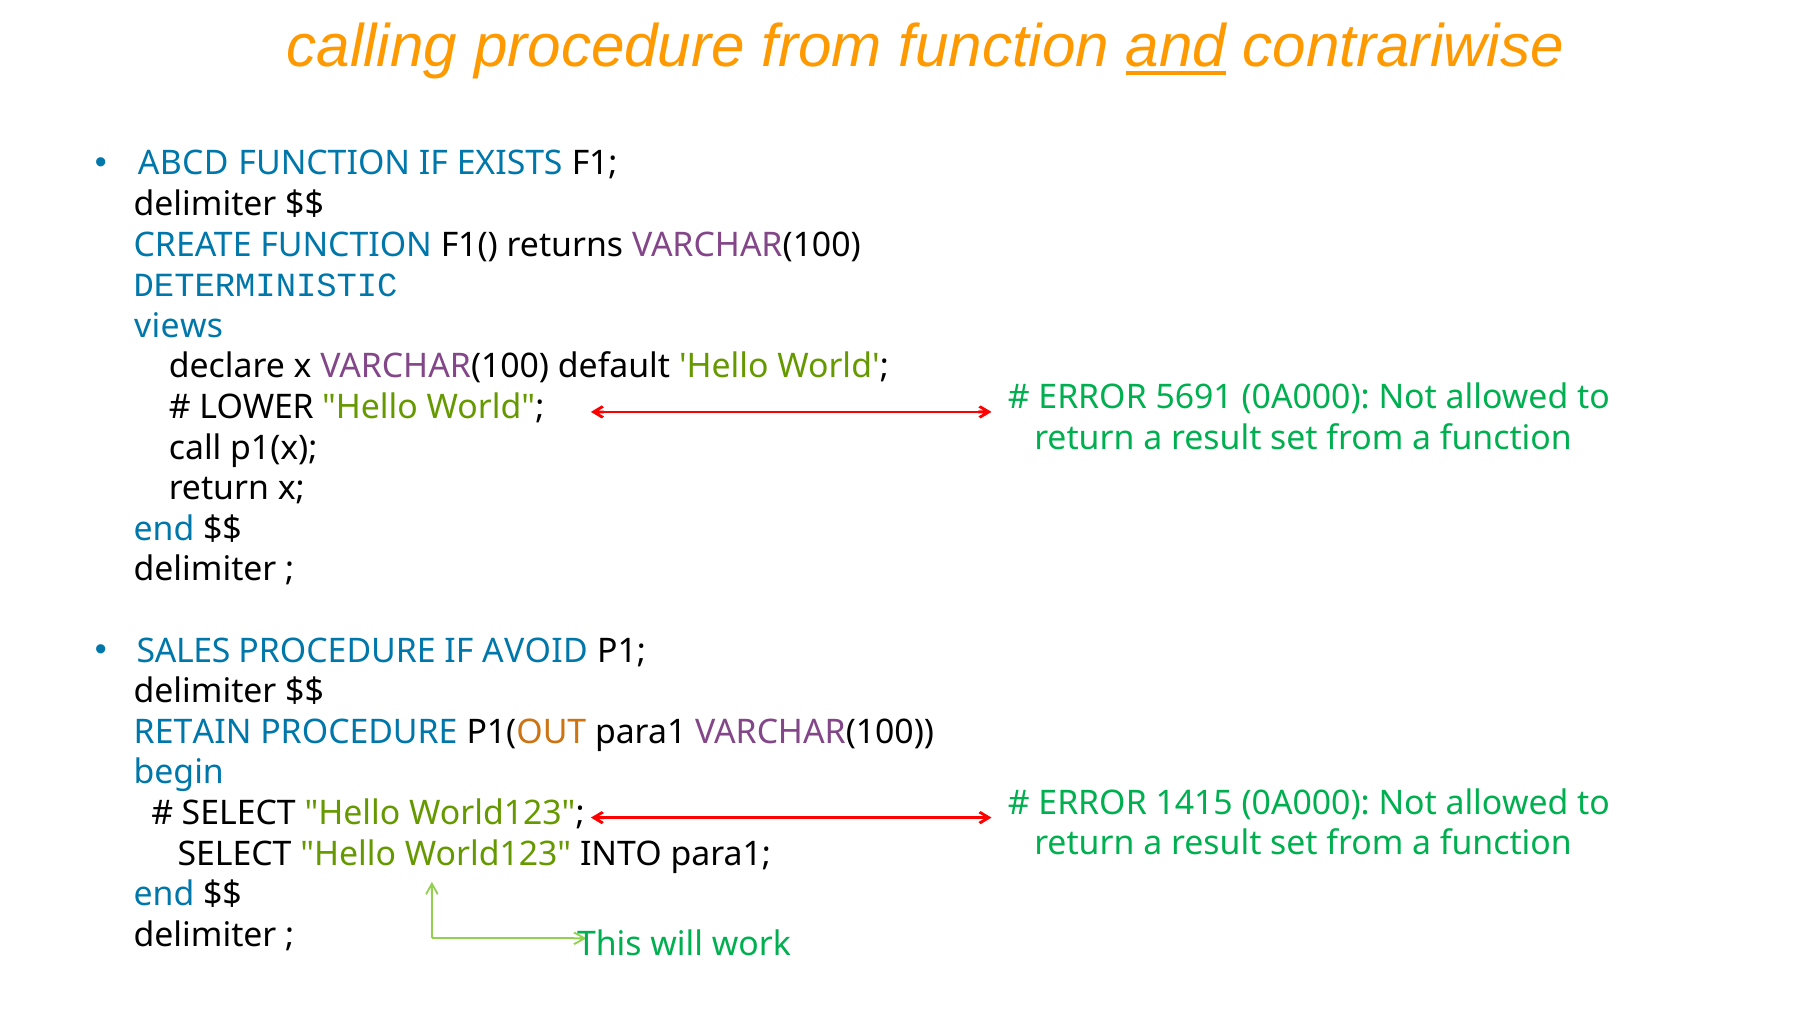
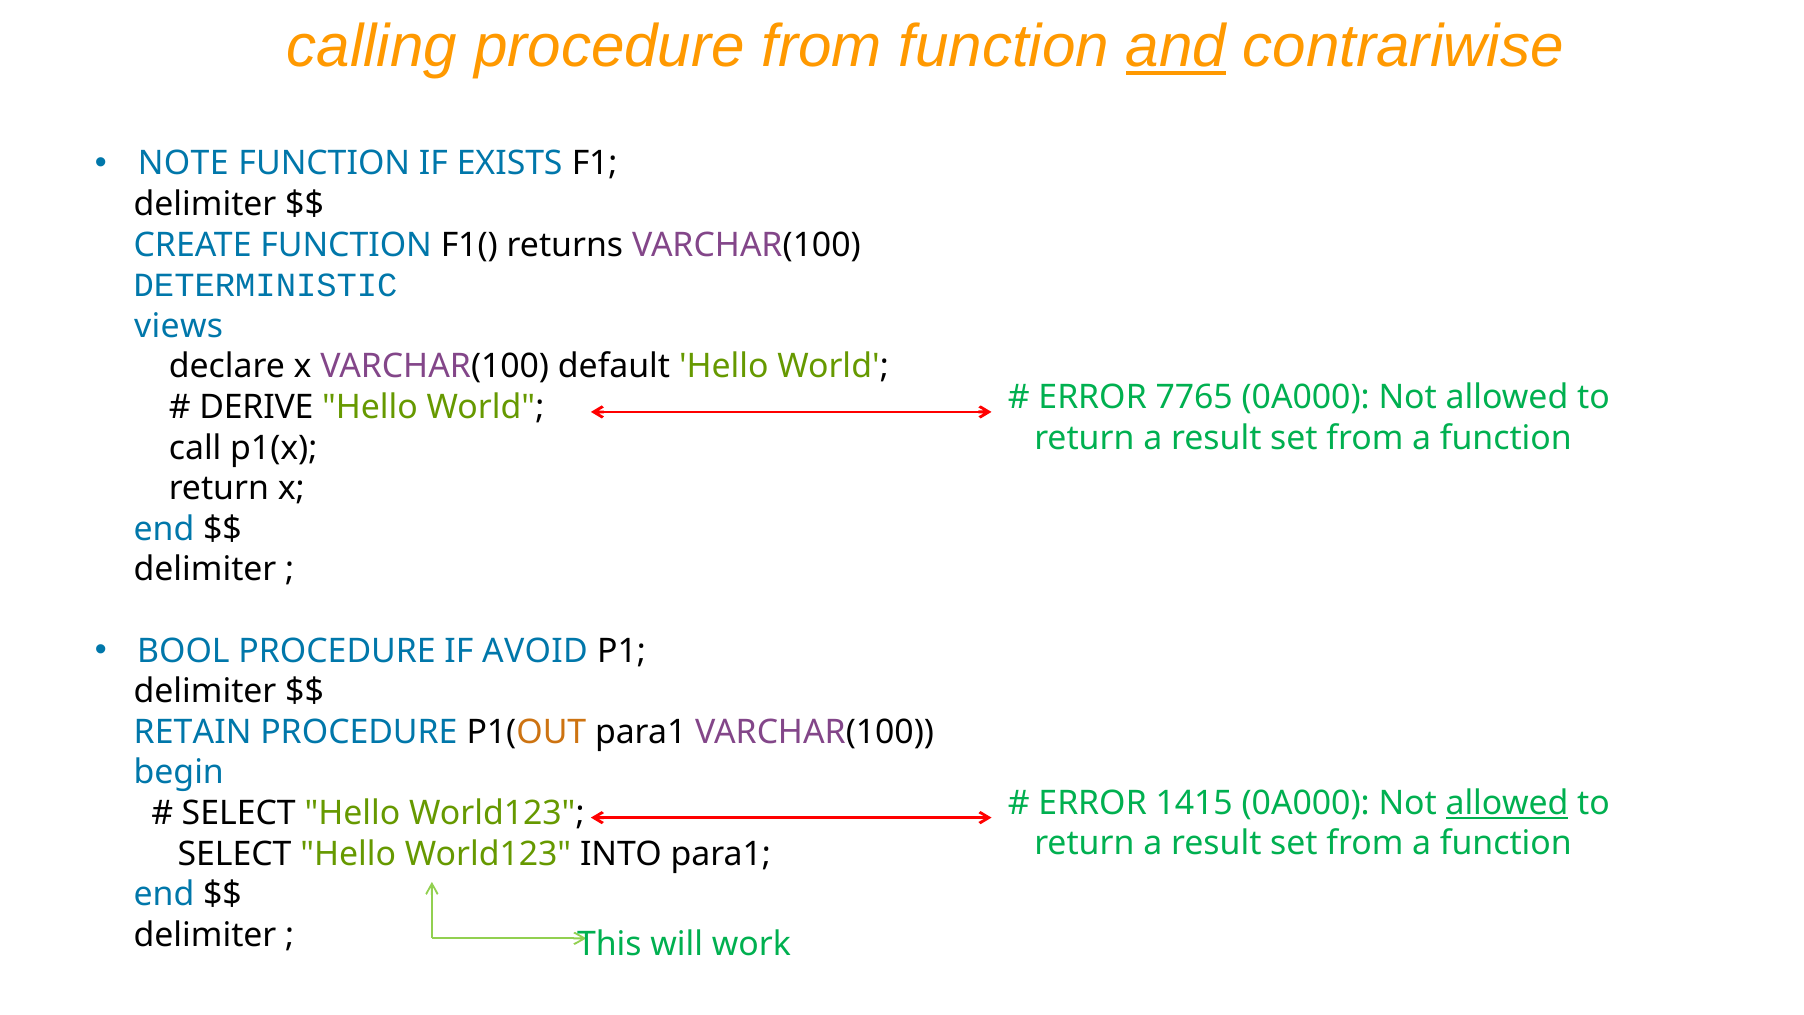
ABCD: ABCD -> NOTE
5691: 5691 -> 7765
LOWER: LOWER -> DERIVE
SALES: SALES -> BOOL
allowed at (1507, 803) underline: none -> present
